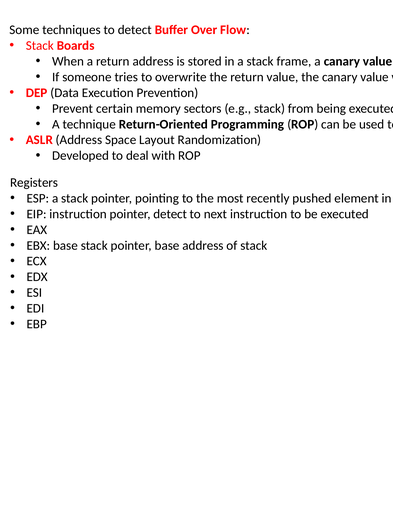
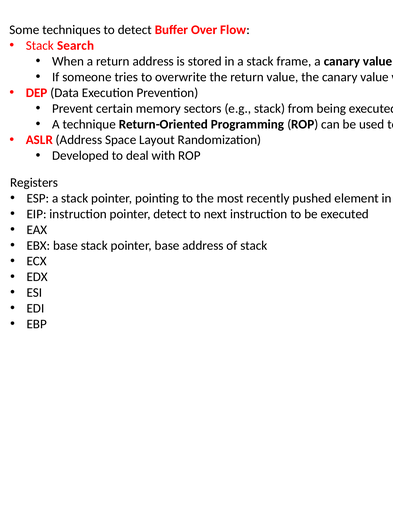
Boards: Boards -> Search
